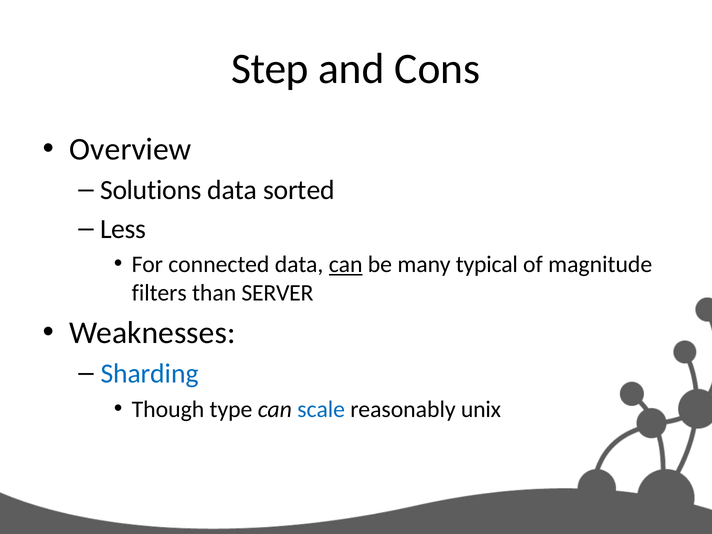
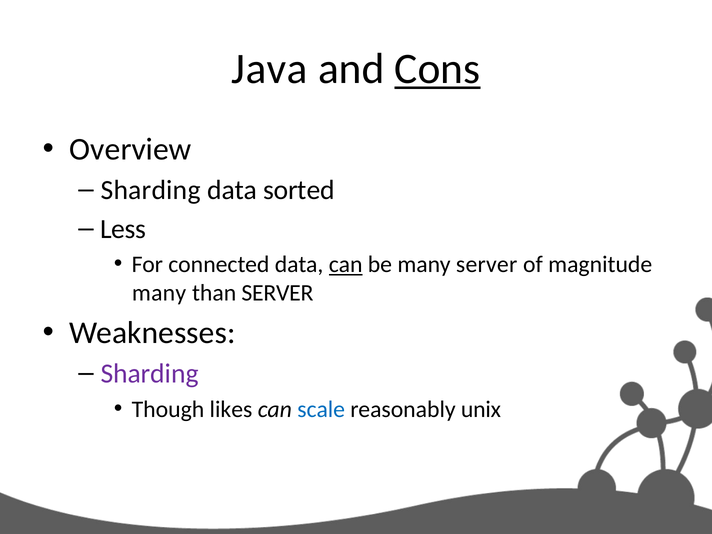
Step: Step -> Java
Cons underline: none -> present
Solutions at (151, 190): Solutions -> Sharding
many typical: typical -> server
filters at (159, 293): filters -> many
Sharding at (150, 374) colour: blue -> purple
type: type -> likes
